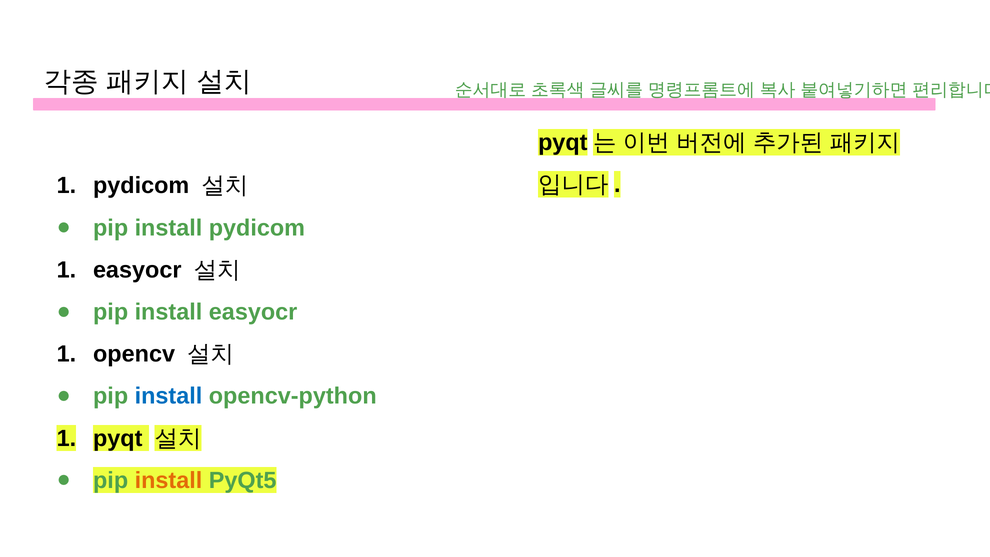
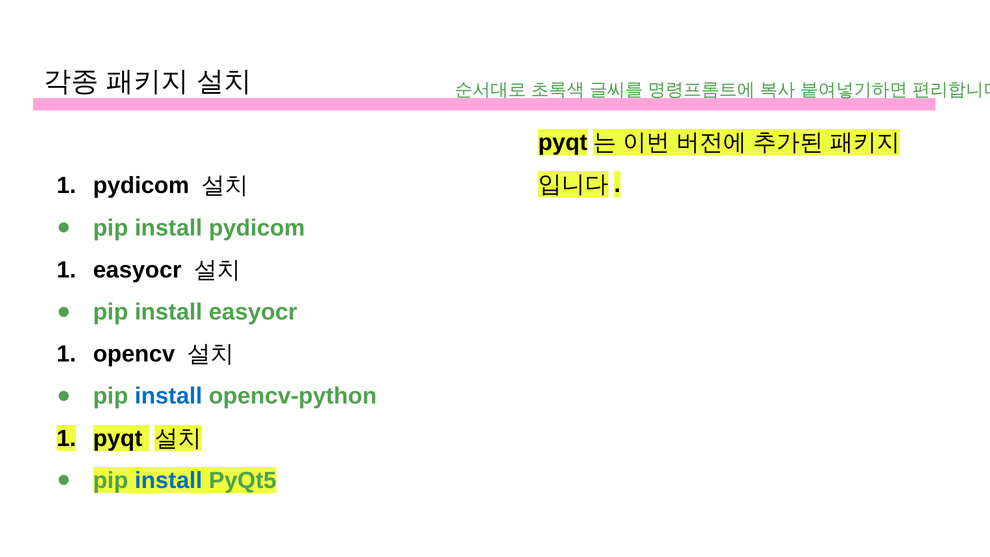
install at (168, 480) colour: orange -> blue
